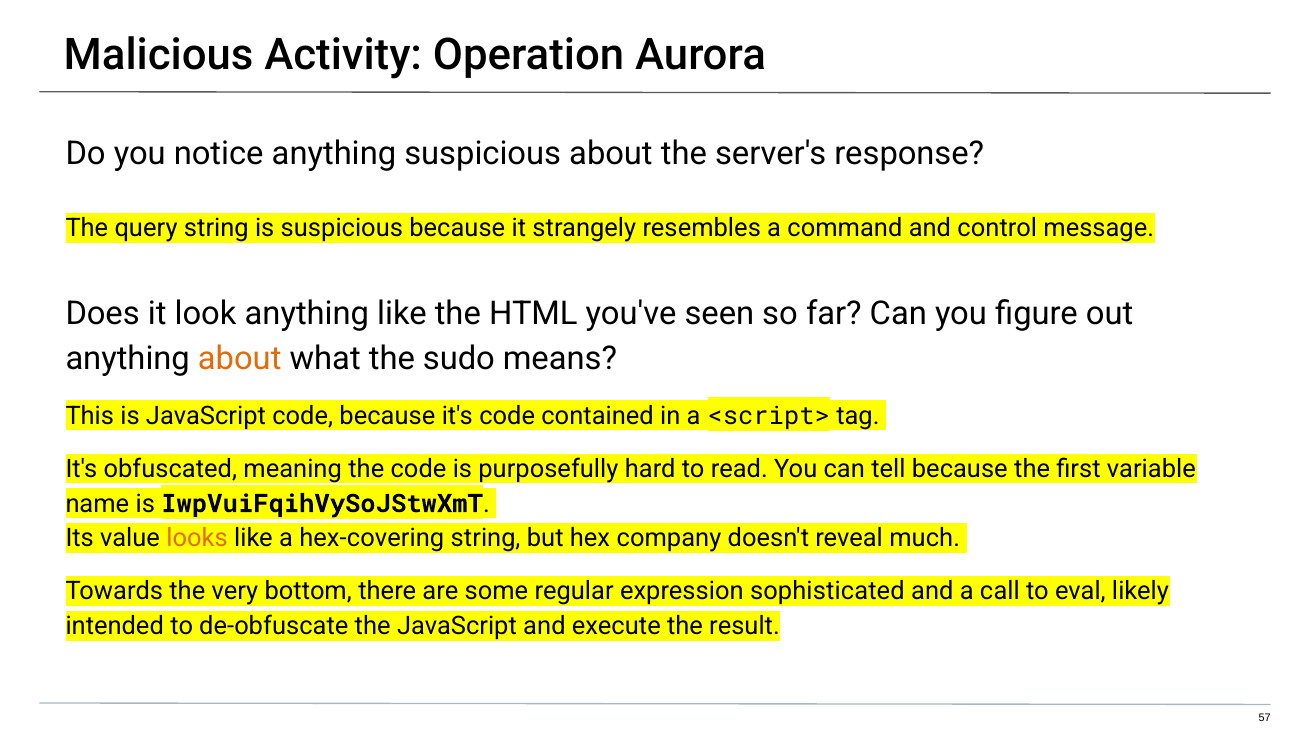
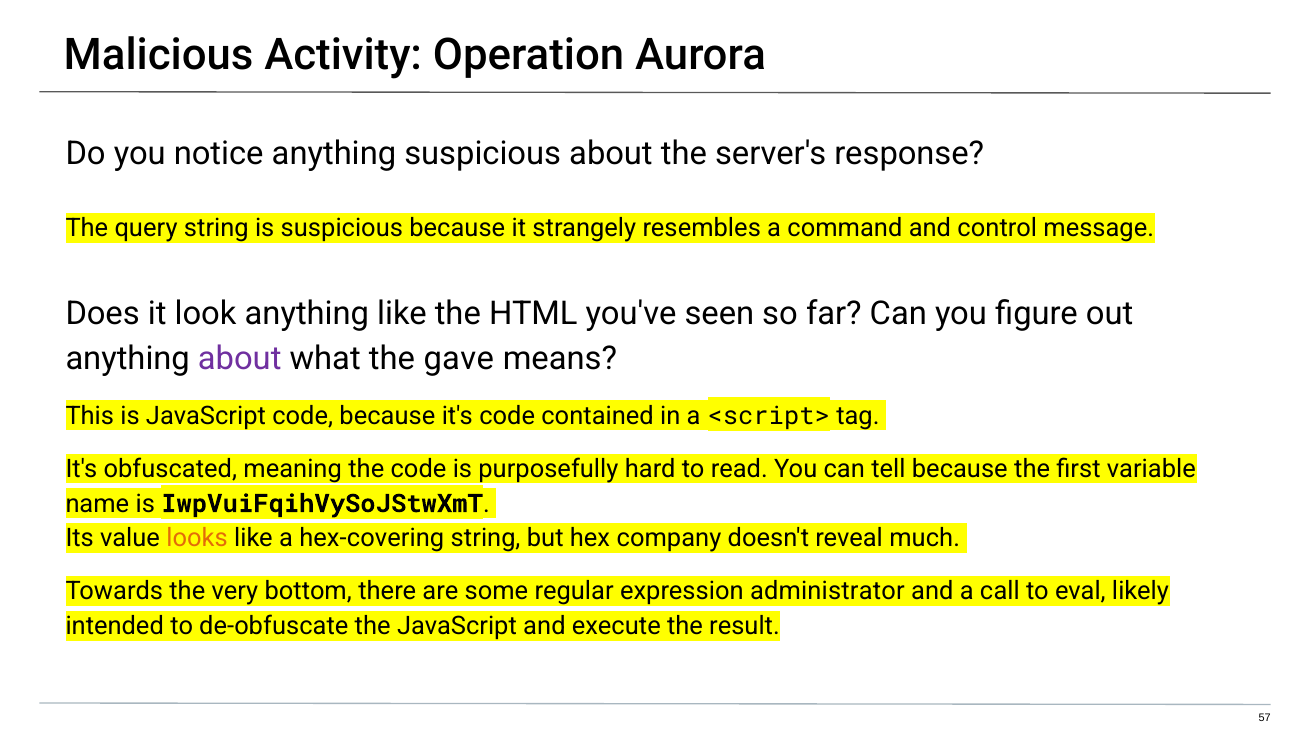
about at (240, 359) colour: orange -> purple
sudo: sudo -> gave
sophisticated: sophisticated -> administrator
